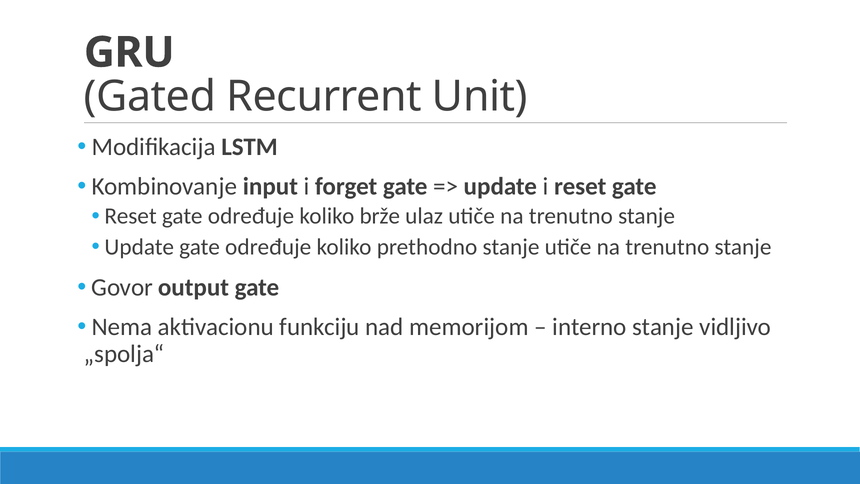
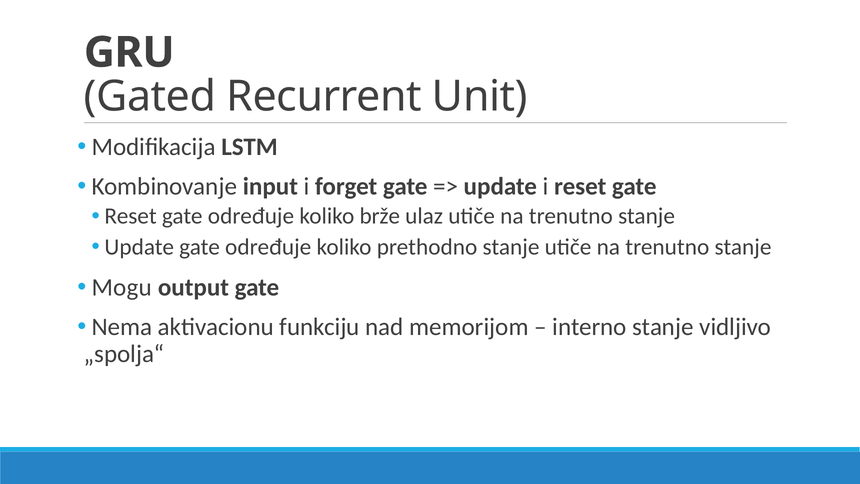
Govor: Govor -> Mogu
